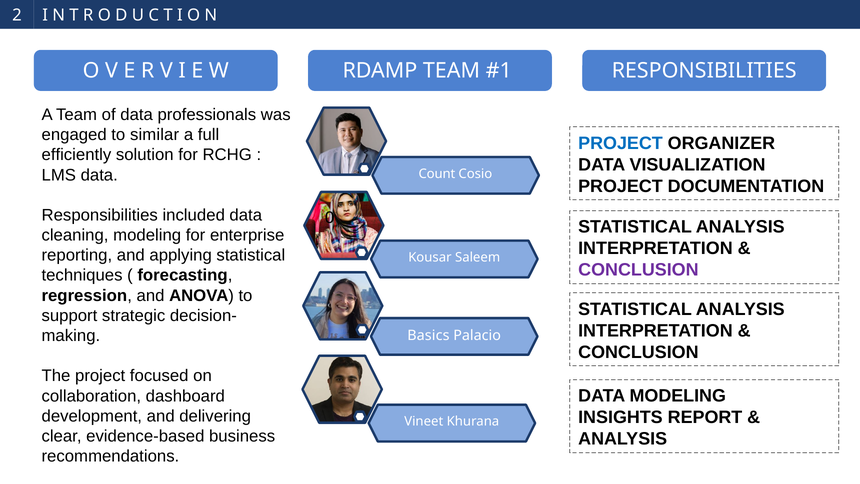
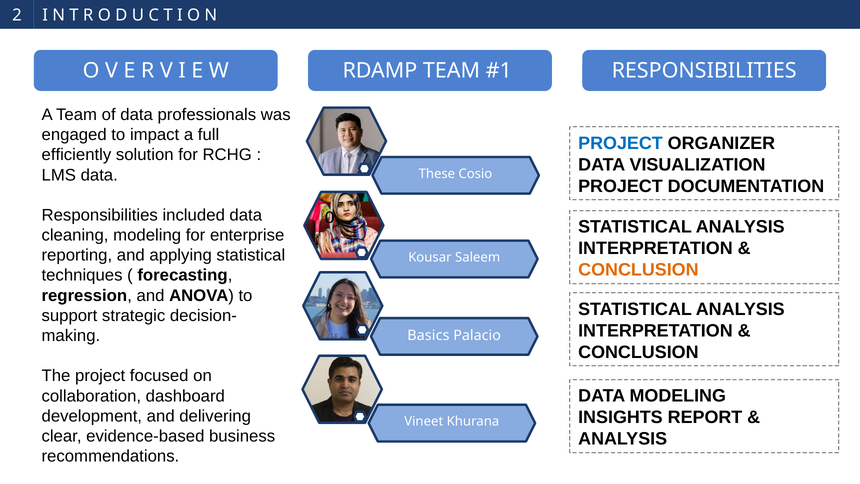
similar: similar -> impact
Count: Count -> These
CONCLUSION at (638, 270) colour: purple -> orange
